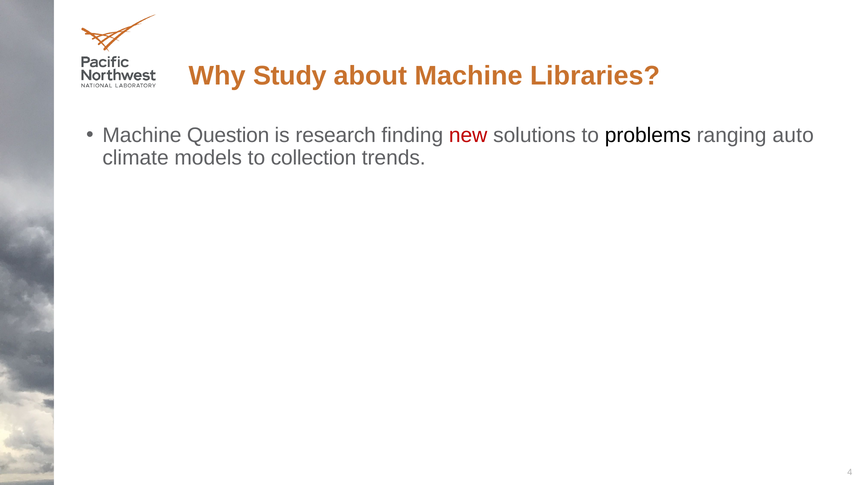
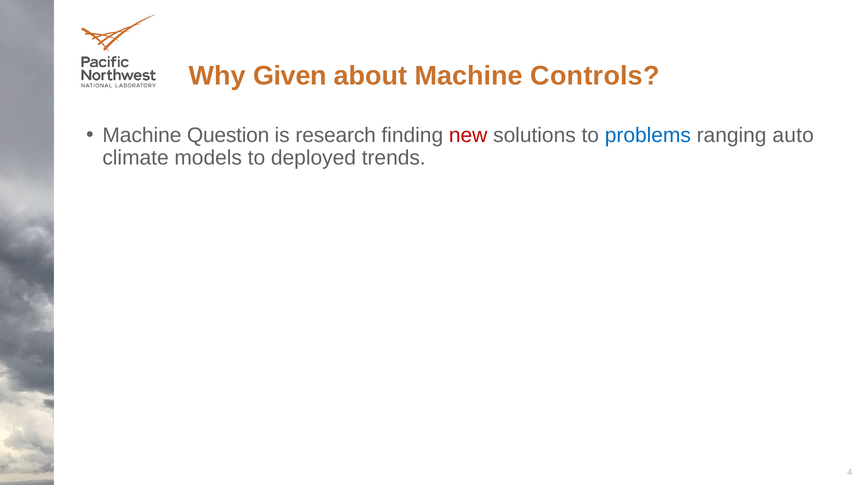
Study: Study -> Given
Libraries: Libraries -> Controls
problems colour: black -> blue
collection: collection -> deployed
